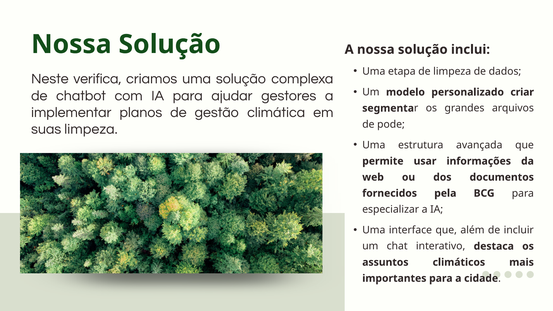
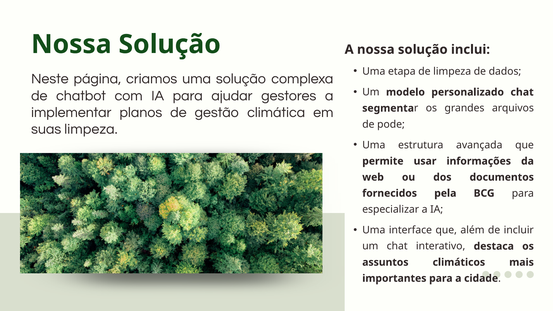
verifica: verifica -> página
personalizado criar: criar -> chat
